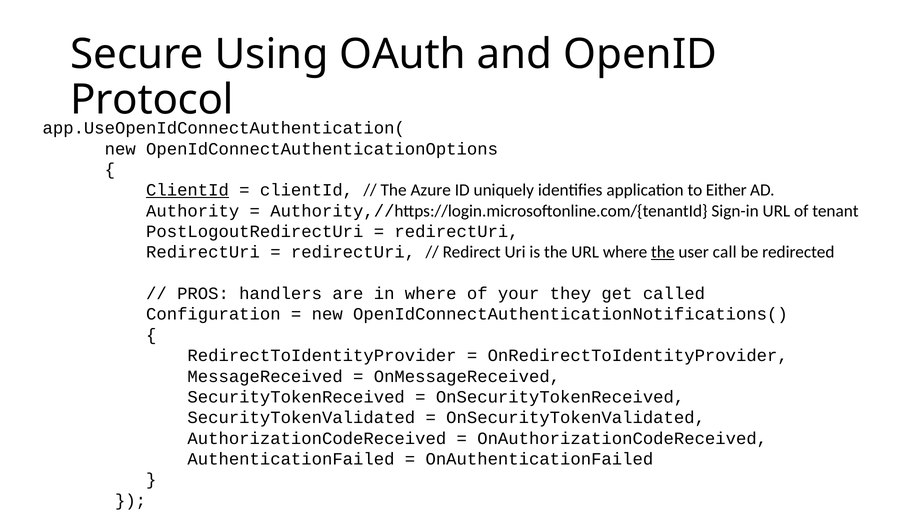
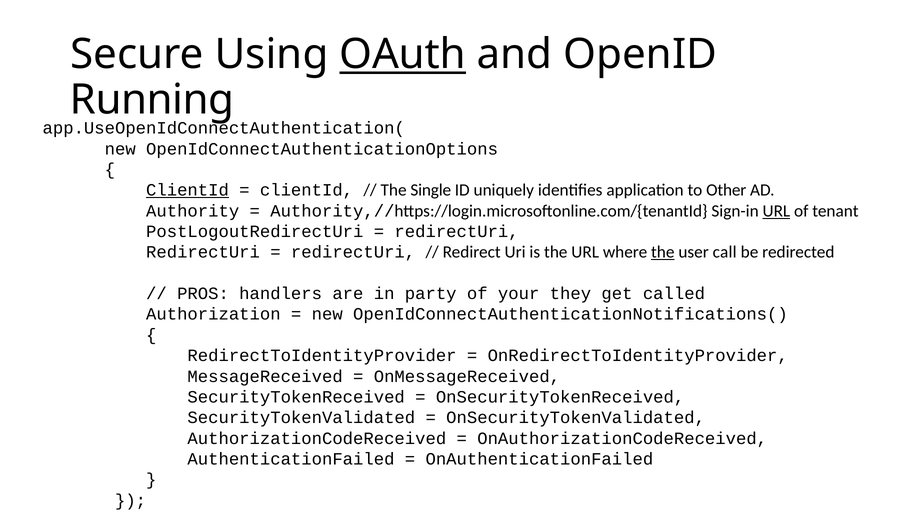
OAuth underline: none -> present
Protocol: Protocol -> Running
Azure: Azure -> Single
Either: Either -> Other
URL at (776, 211) underline: none -> present
in where: where -> party
Configuration: Configuration -> Authorization
